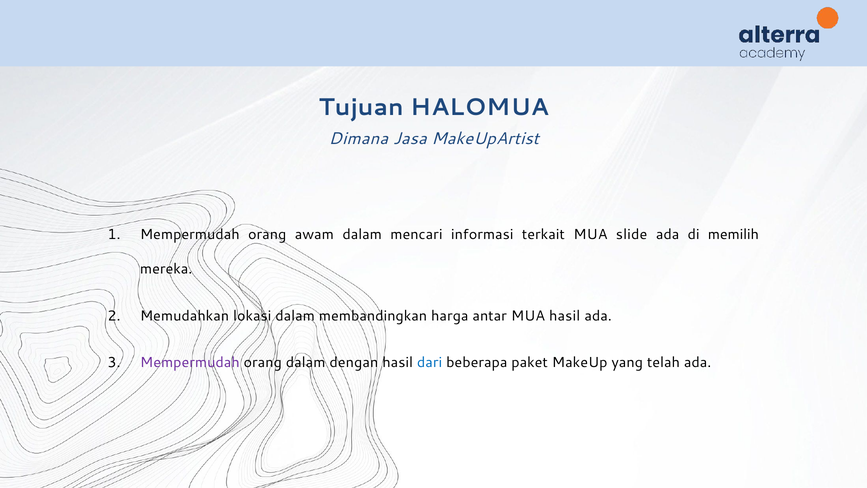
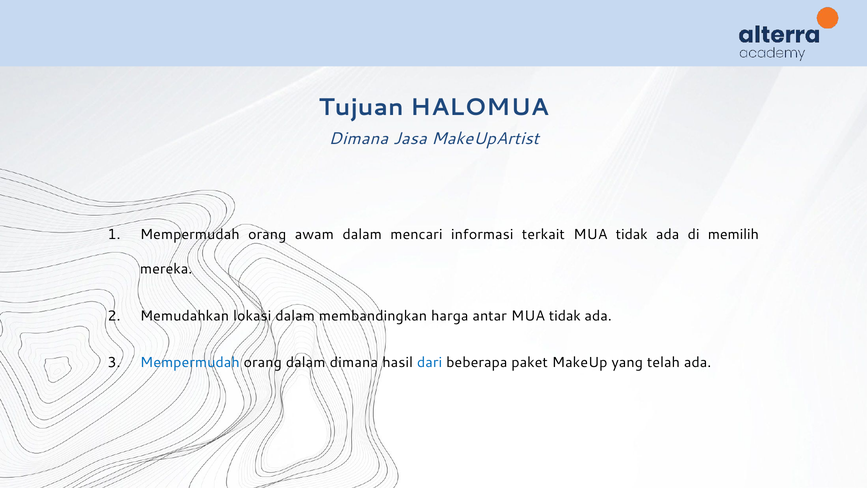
terkait MUA slide: slide -> tidak
antar MUA hasil: hasil -> tidak
Mempermudah at (190, 362) colour: purple -> blue
dalam dengan: dengan -> dimana
